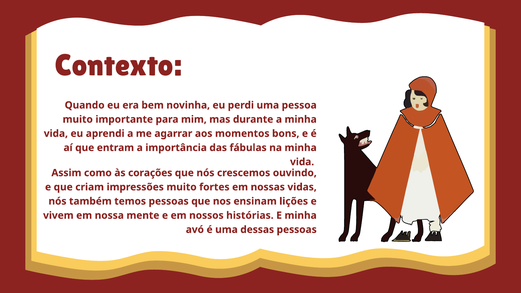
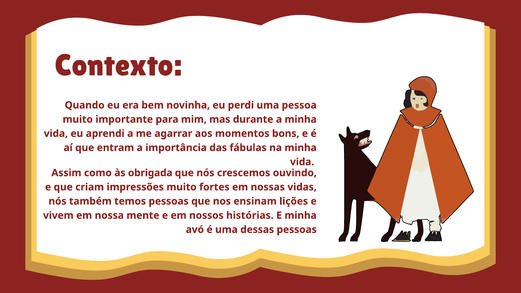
corações: corações -> obrigada
